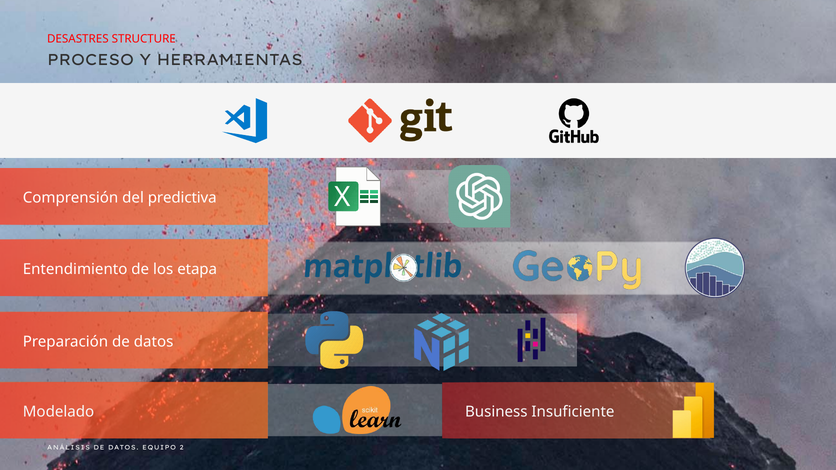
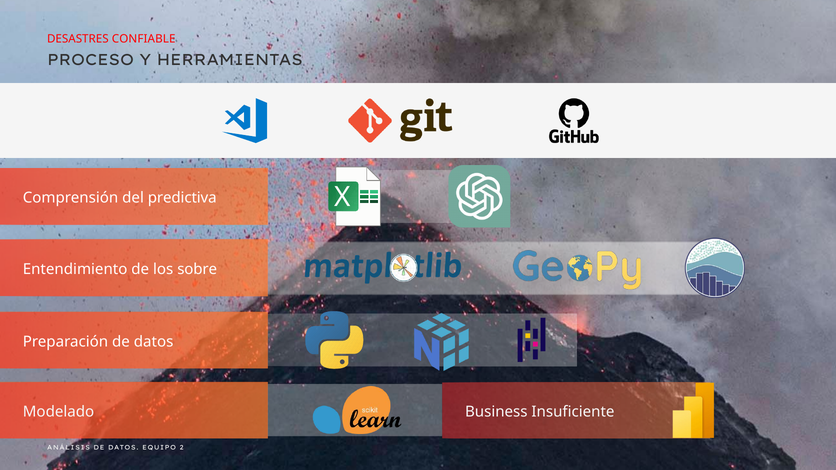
STRUCTURE: STRUCTURE -> CONFIABLE
etapa: etapa -> sobre
